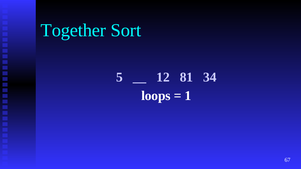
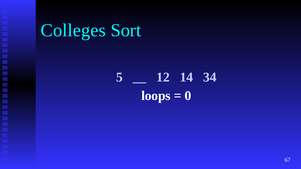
Together: Together -> Colleges
81: 81 -> 14
1: 1 -> 0
